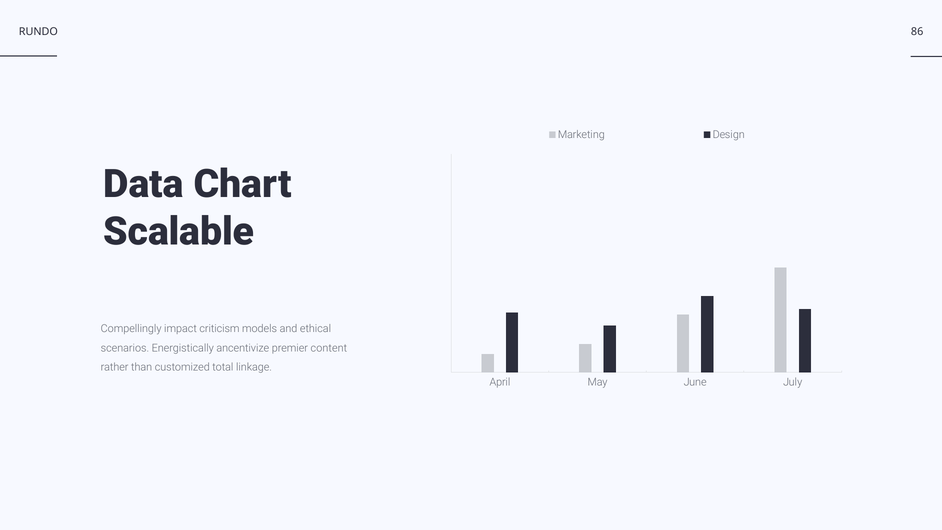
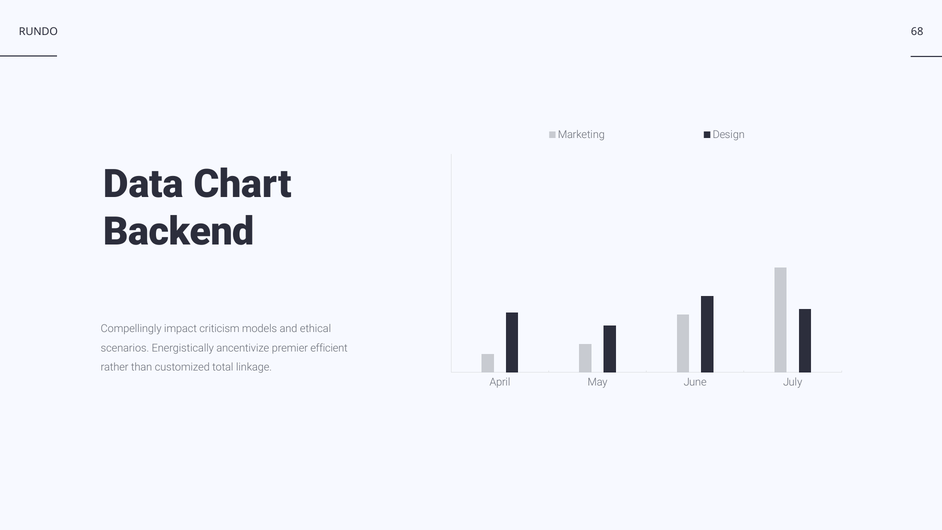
86: 86 -> 68
Scalable: Scalable -> Backend
content: content -> efficient
